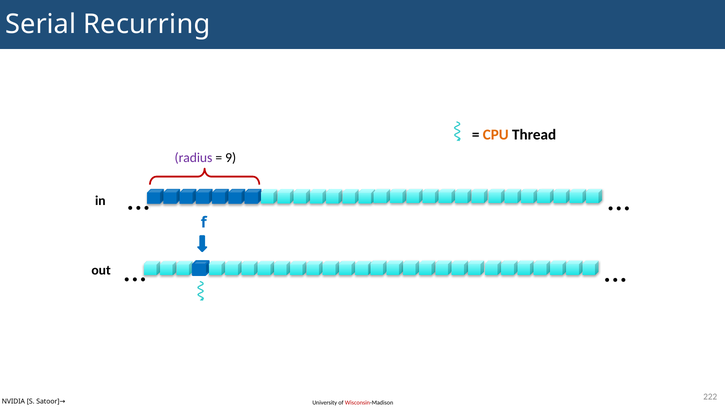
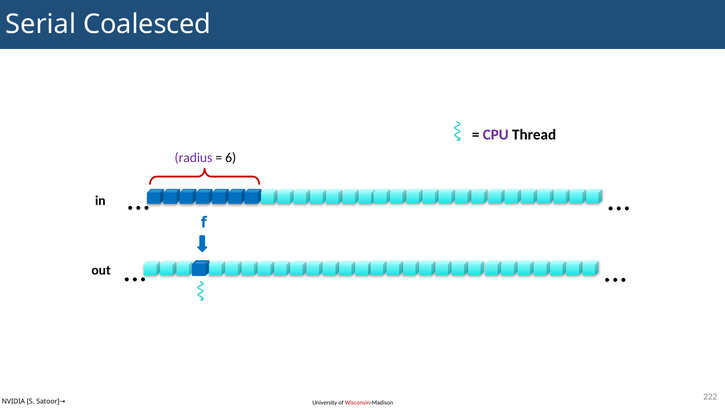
Recurring: Recurring -> Coalesced
CPU colour: orange -> purple
9: 9 -> 6
